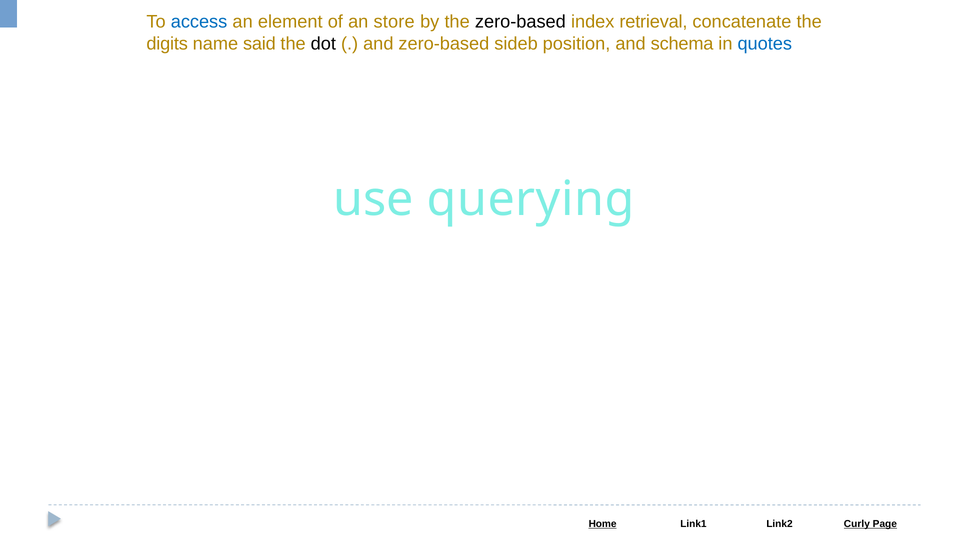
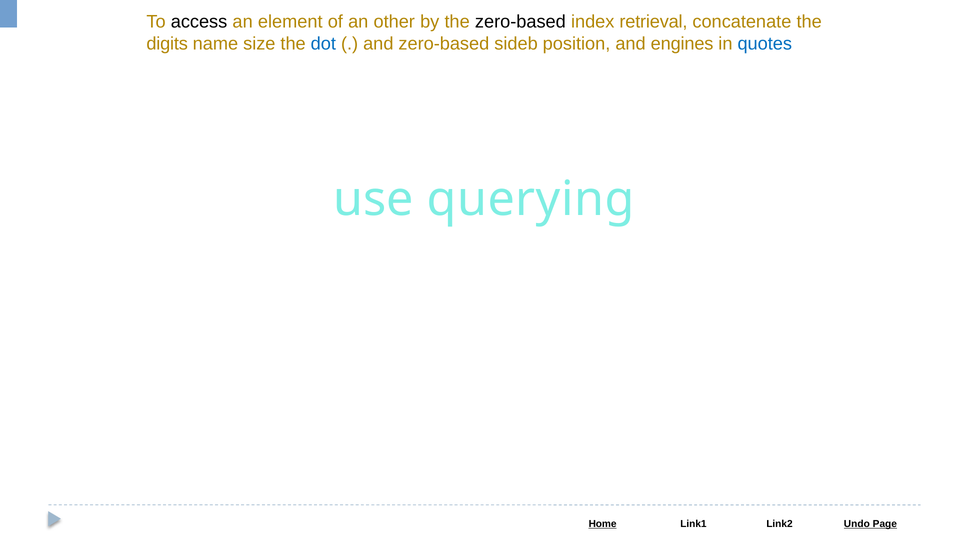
access colour: blue -> black
store: store -> other
said: said -> size
dot colour: black -> blue
schema: schema -> engines
Curly: Curly -> Undo
